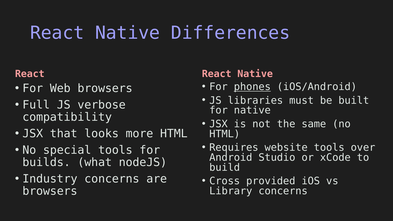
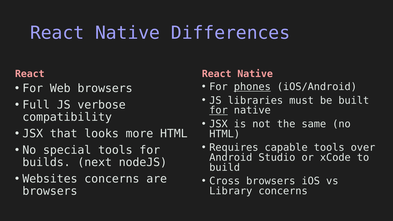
for at (218, 110) underline: none -> present
website: website -> capable
what: what -> next
Industry: Industry -> Websites
Cross provided: provided -> browsers
